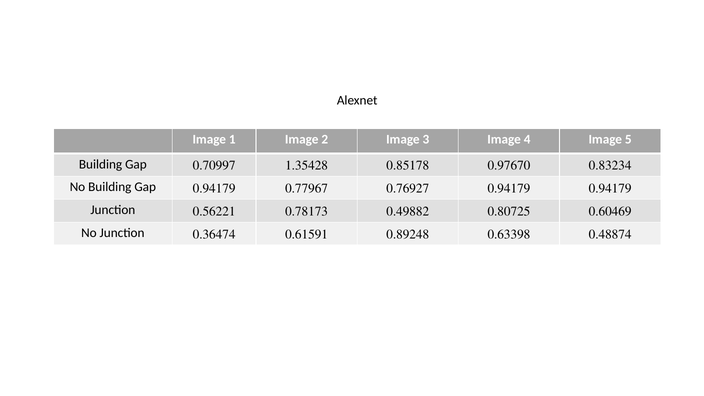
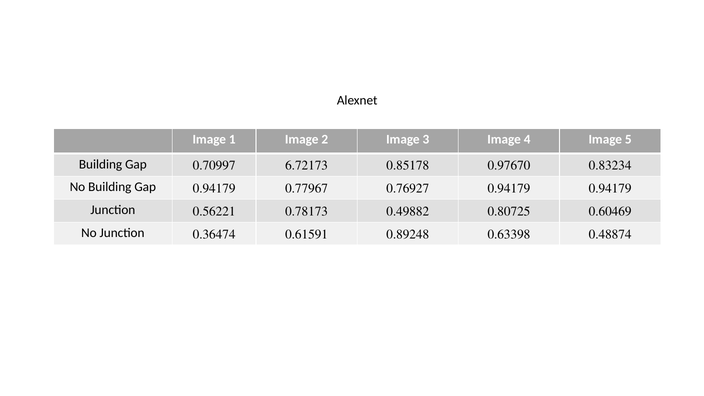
1.35428: 1.35428 -> 6.72173
